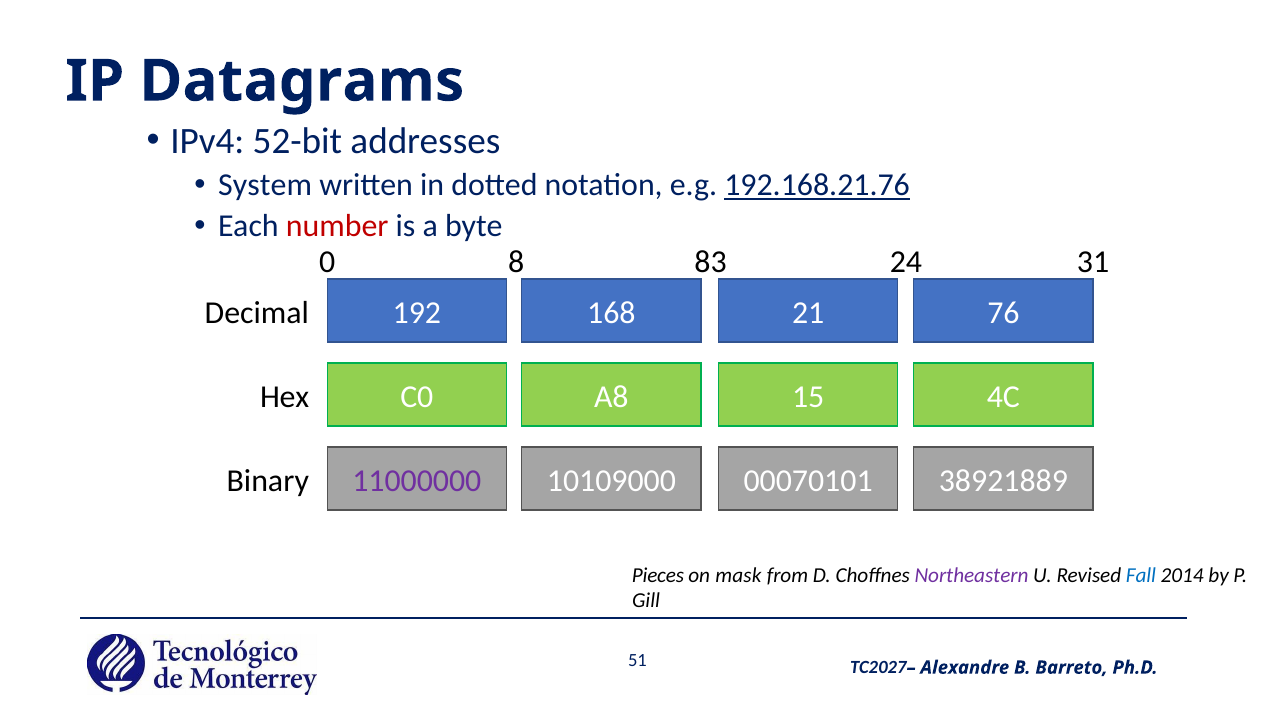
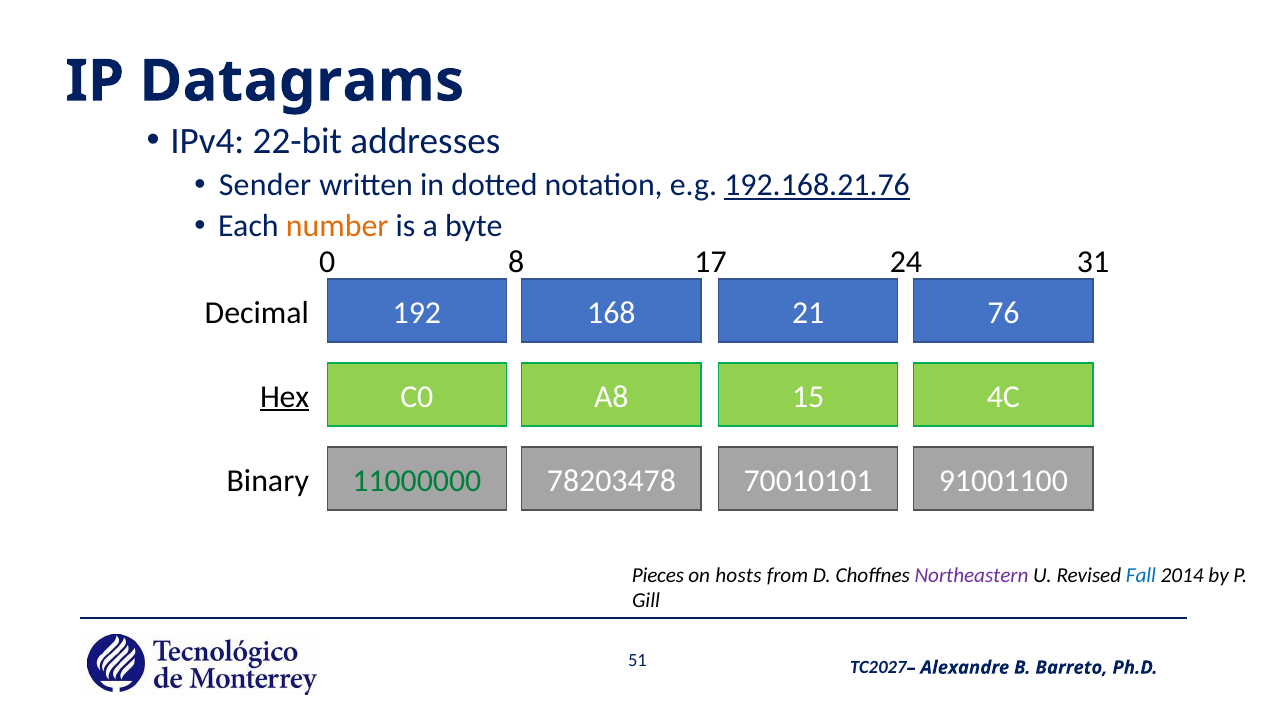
52-bit: 52-bit -> 22-bit
System: System -> Sender
number colour: red -> orange
83: 83 -> 17
Hex underline: none -> present
11000000 colour: purple -> green
10109000: 10109000 -> 78203478
00070101: 00070101 -> 70010101
38921889: 38921889 -> 91001100
mask: mask -> hosts
